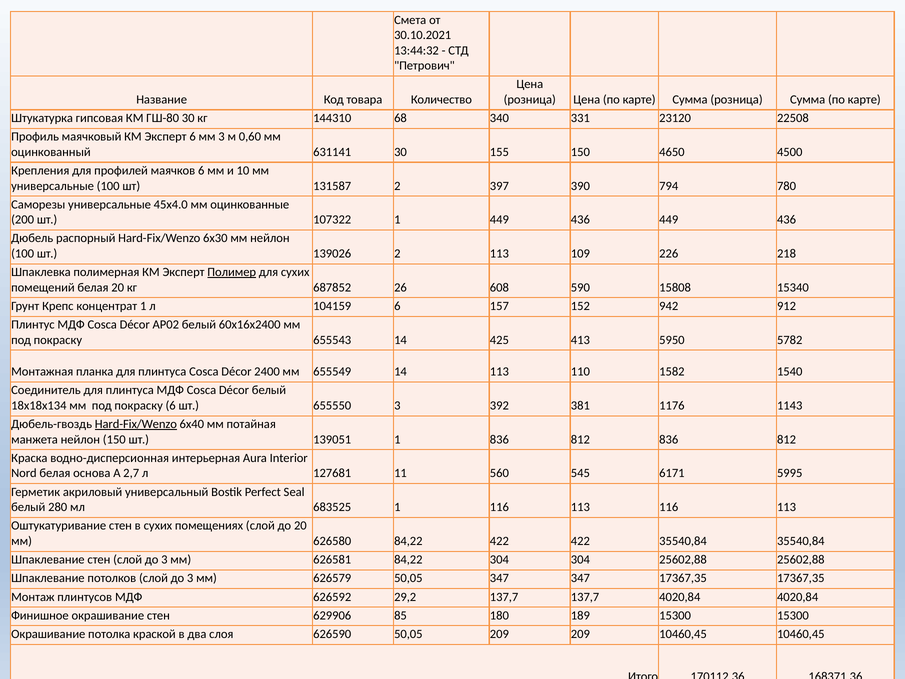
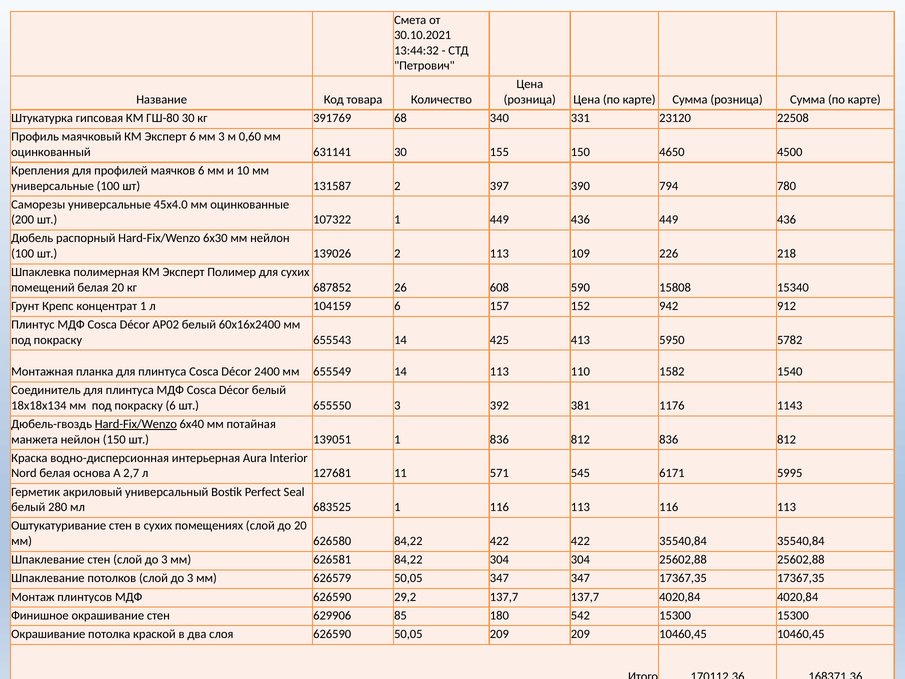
144310: 144310 -> 391769
Полимер underline: present -> none
560: 560 -> 571
МДФ 626592: 626592 -> 626590
189: 189 -> 542
